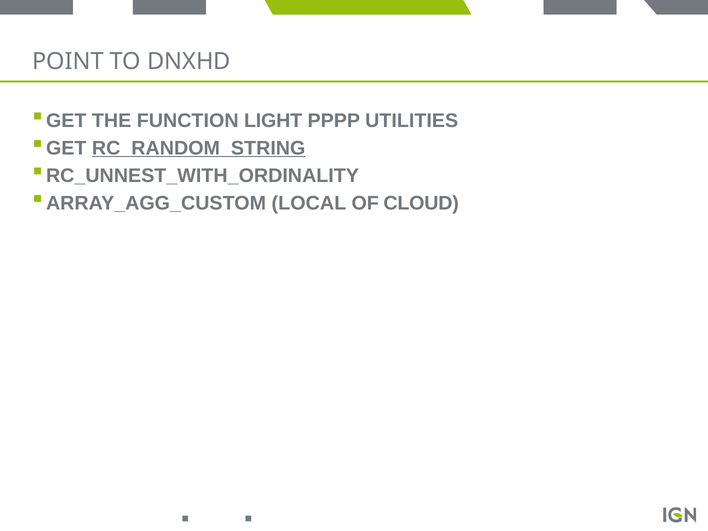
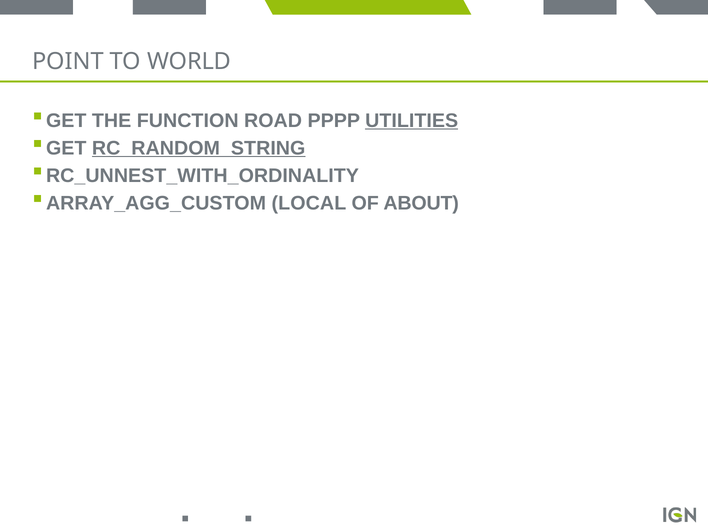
DNXHD: DNXHD -> WORLD
LIGHT: LIGHT -> ROAD
UTILITIES underline: none -> present
CLOUD: CLOUD -> ABOUT
